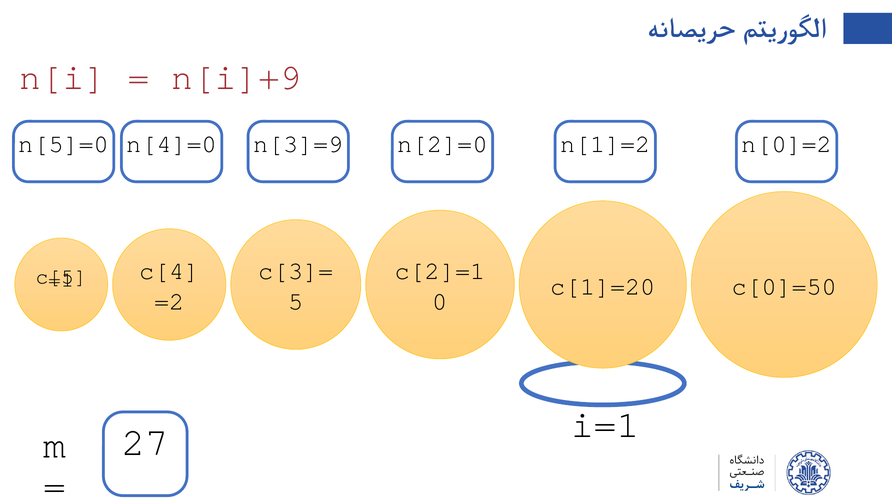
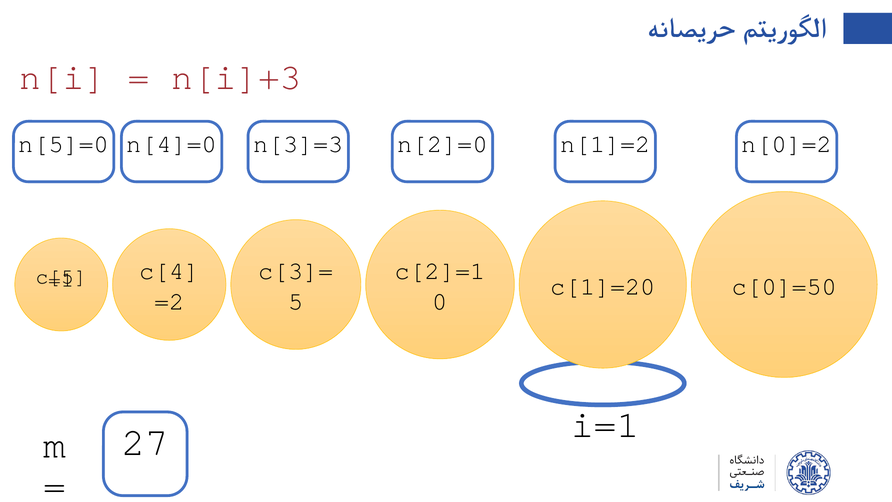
n[i]+9: n[i]+9 -> n[i]+3
n[3]=9: n[3]=9 -> n[3]=3
